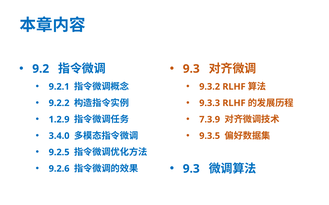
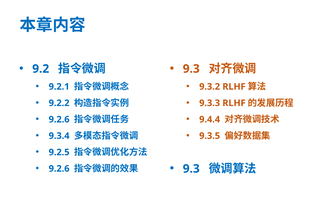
1.2.9 at (59, 120): 1.2.9 -> 9.2.6
7.3.9: 7.3.9 -> 9.4.4
3.4.0: 3.4.0 -> 9.3.4
